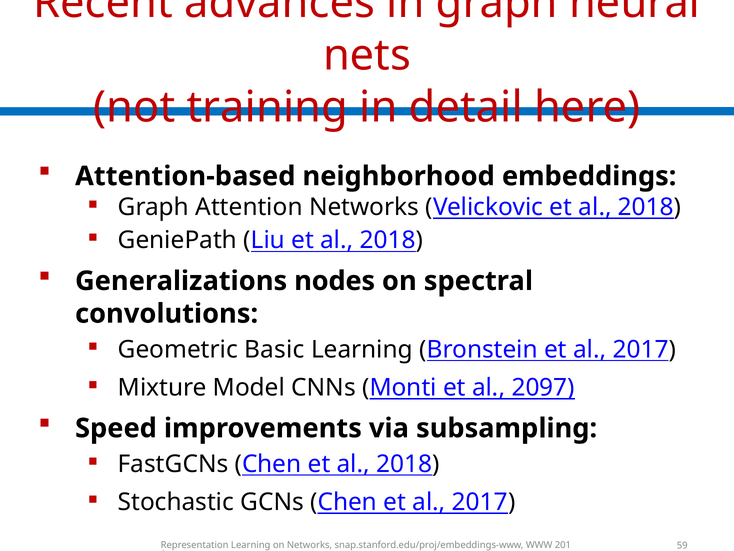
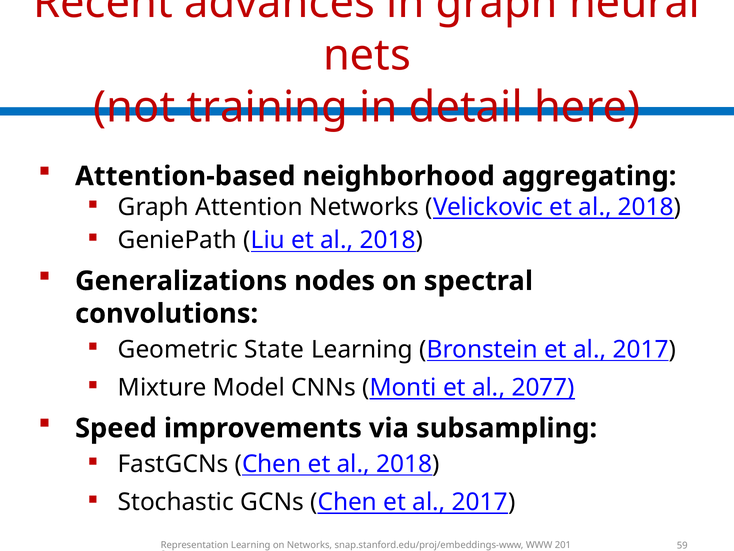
embeddings: embeddings -> aggregating
Basic: Basic -> State
2097: 2097 -> 2077
